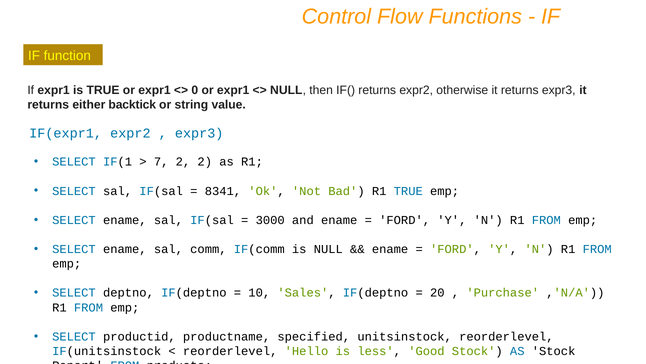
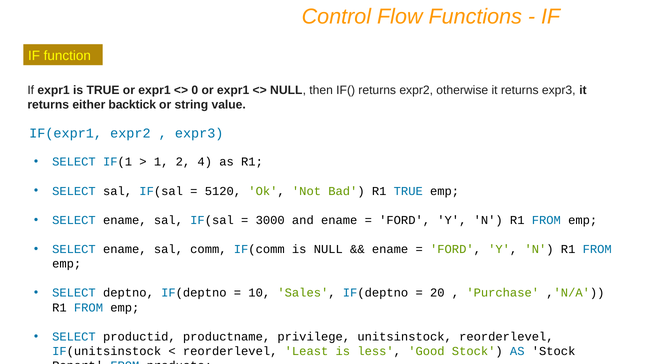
7: 7 -> 1
2 2: 2 -> 4
8341: 8341 -> 5120
specified: specified -> privilege
Hello: Hello -> Least
